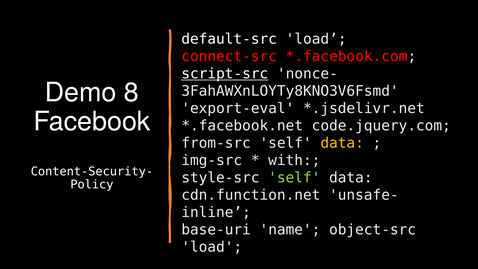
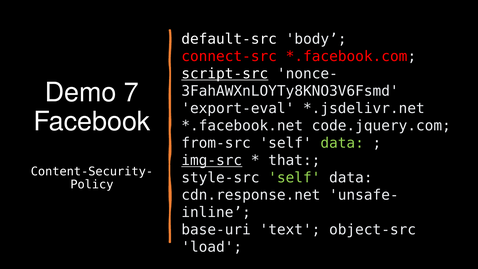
default-src load: load -> body
8: 8 -> 7
data at (342, 143) colour: yellow -> light green
img-src underline: none -> present
with: with -> that
cdn.function.net: cdn.function.net -> cdn.response.net
name: name -> text
